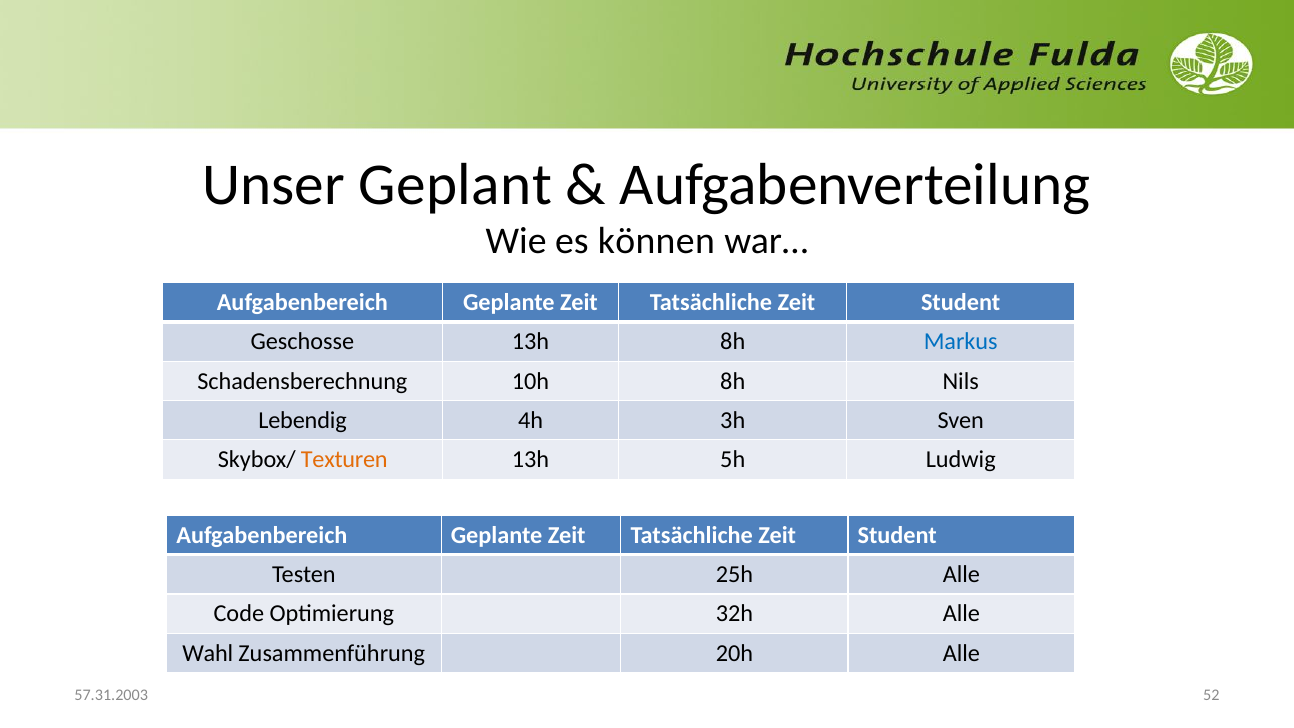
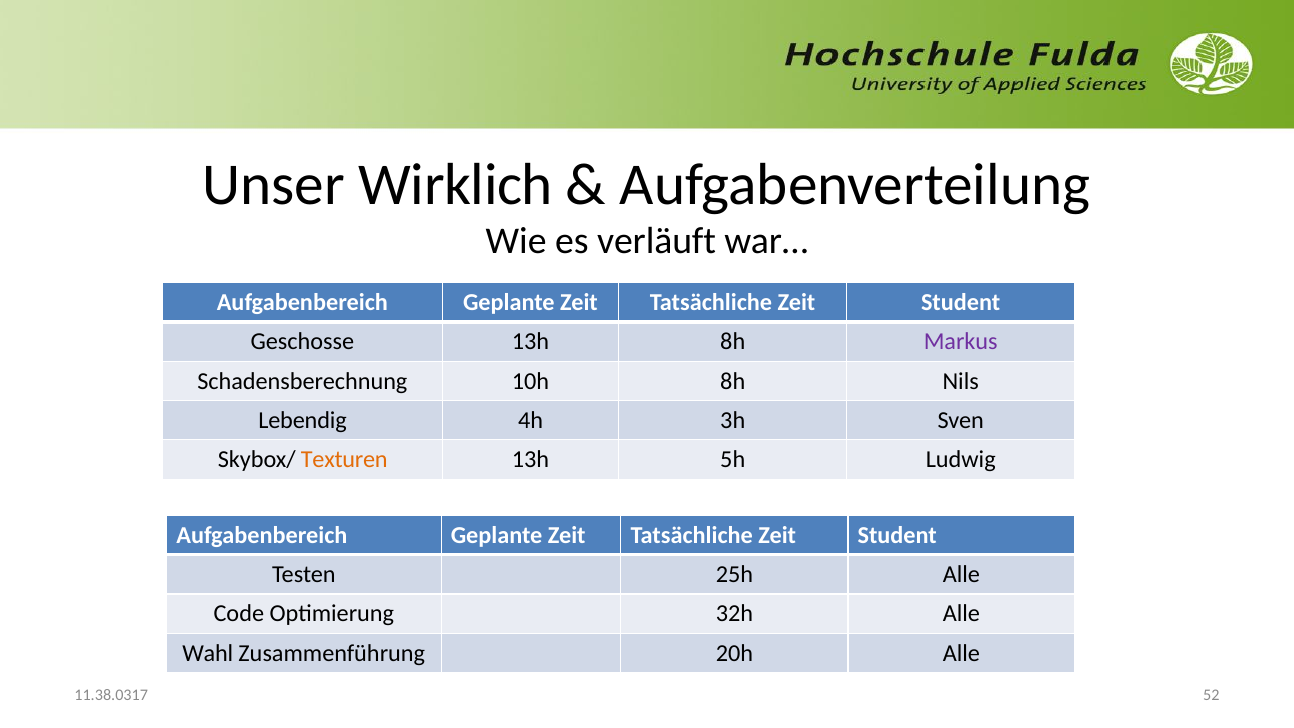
Geplant: Geplant -> Wirklich
können: können -> verläuft
Markus colour: blue -> purple
57.31.2003: 57.31.2003 -> 11.38.0317
